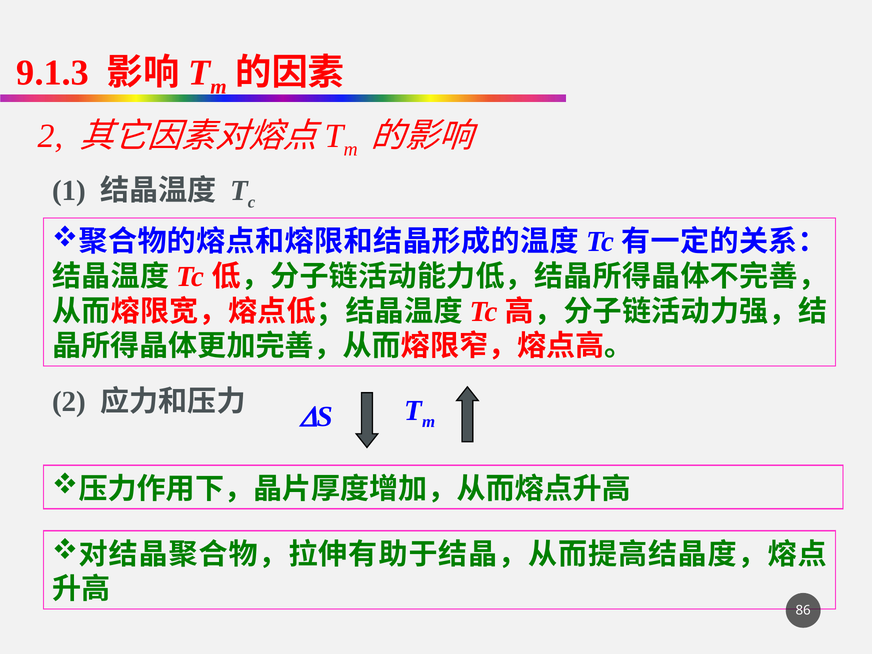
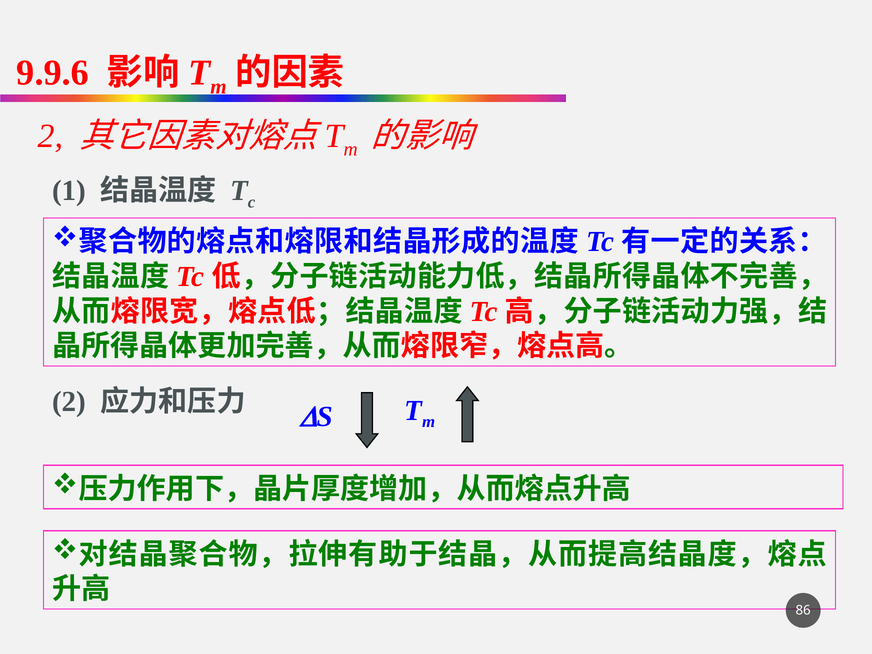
9.1.3: 9.1.3 -> 9.9.6
